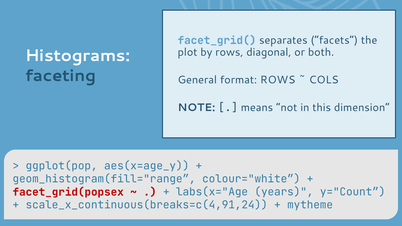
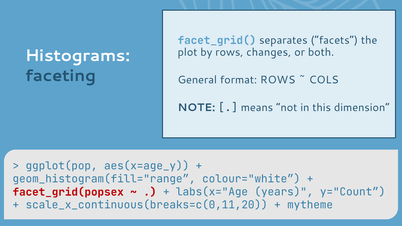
diagonal: diagonal -> changes
scale_x_continuous(breaks=c(4,91,24: scale_x_continuous(breaks=c(4,91,24 -> scale_x_continuous(breaks=c(0,11,20
